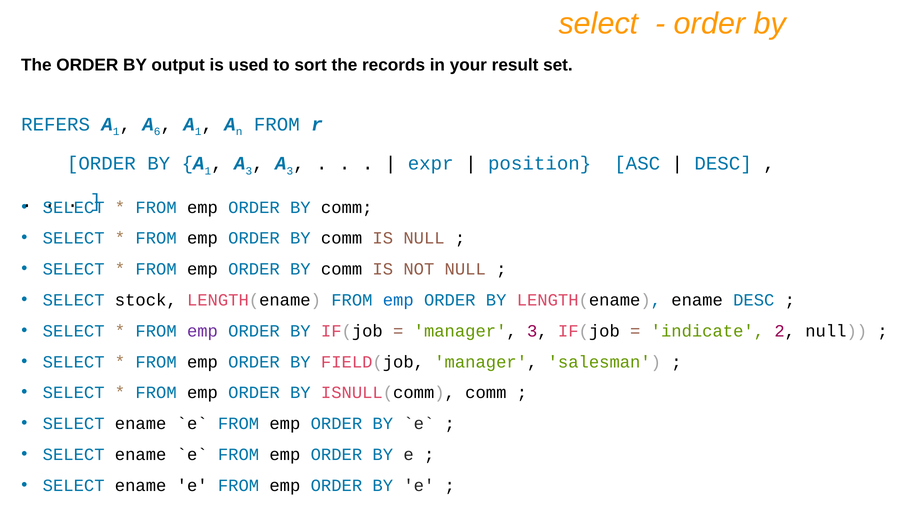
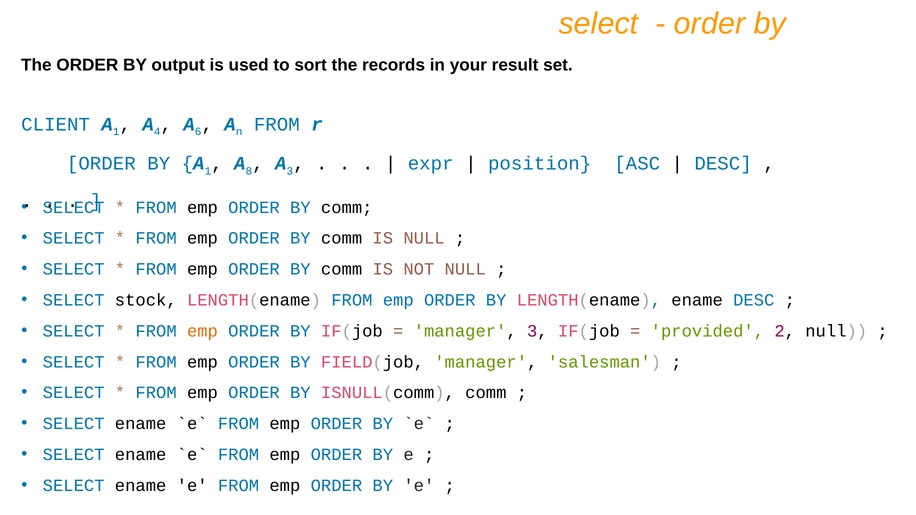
REFERS: REFERS -> CLIENT
6: 6 -> 4
1 at (198, 132): 1 -> 6
3 at (249, 171): 3 -> 8
emp at (202, 331) colour: purple -> orange
indicate: indicate -> provided
